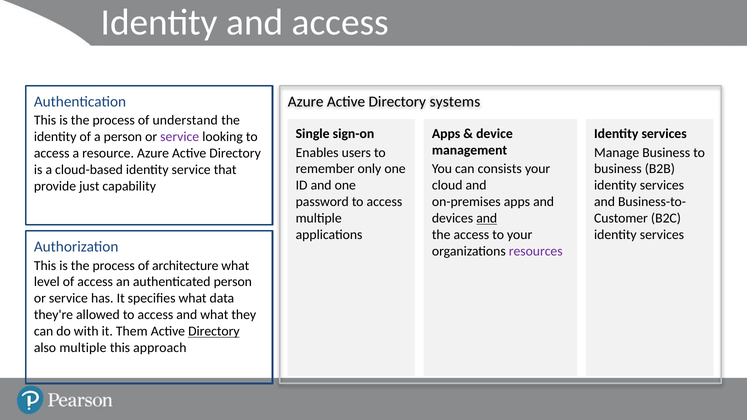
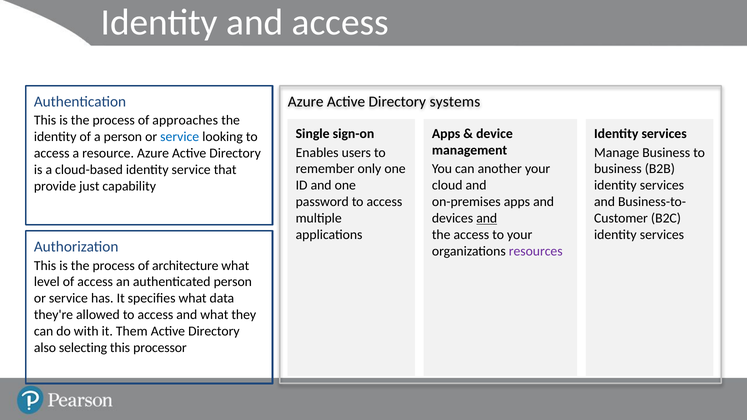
understand: understand -> approaches
service at (180, 137) colour: purple -> blue
consists: consists -> another
Directory at (214, 332) underline: present -> none
also multiple: multiple -> selecting
approach: approach -> processor
